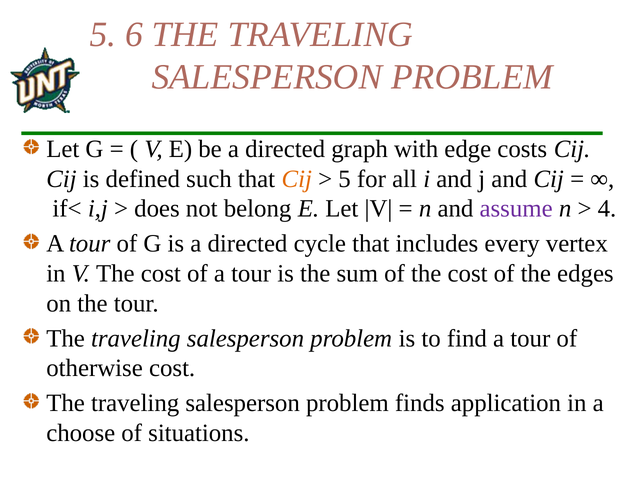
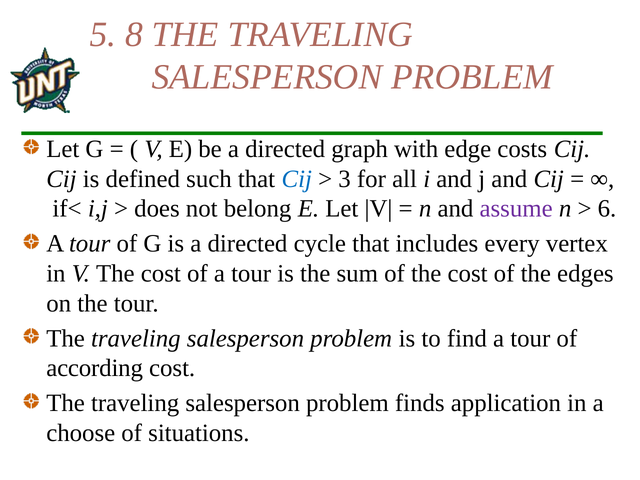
6: 6 -> 8
Cij at (297, 179) colour: orange -> blue
5 at (345, 179): 5 -> 3
4: 4 -> 6
otherwise: otherwise -> according
